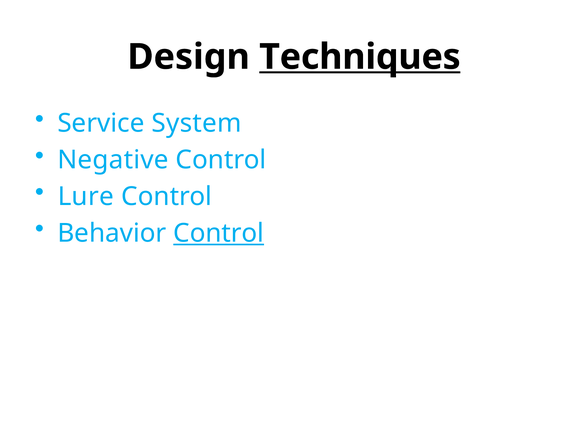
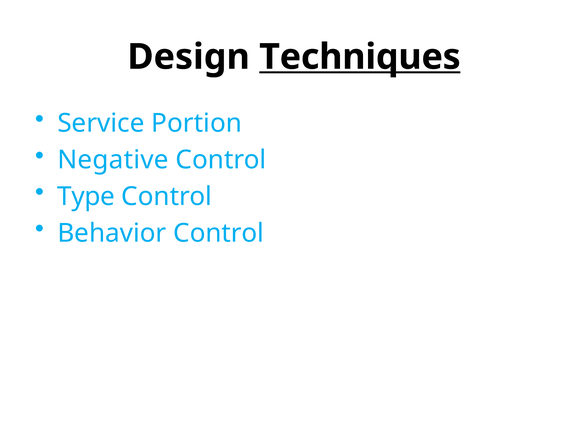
System: System -> Portion
Lure: Lure -> Type
Control at (219, 233) underline: present -> none
